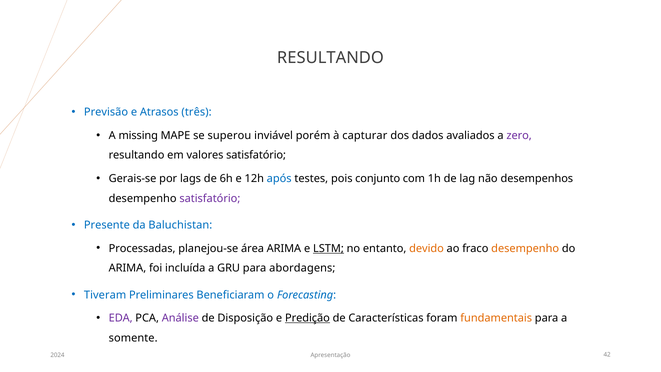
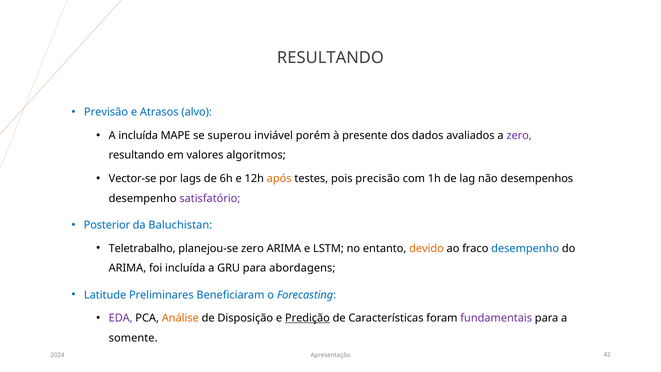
três: três -> alvo
A missing: missing -> incluída
capturar: capturar -> presente
valores satisfatório: satisfatório -> algoritmos
Gerais-se: Gerais-se -> Vector-se
após colour: blue -> orange
conjunto: conjunto -> precisão
Presente: Presente -> Posterior
Processadas: Processadas -> Teletrabalho
planejou-se área: área -> zero
LSTM underline: present -> none
desempenho at (525, 248) colour: orange -> blue
Tiveram: Tiveram -> Latitude
Análise colour: purple -> orange
fundamentais colour: orange -> purple
